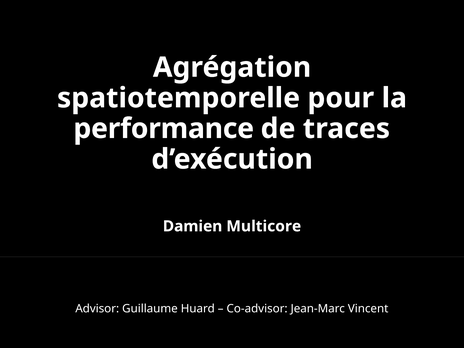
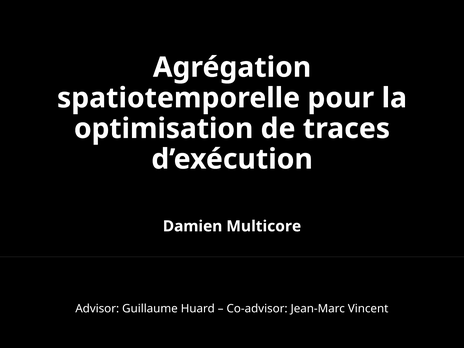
performance: performance -> optimisation
